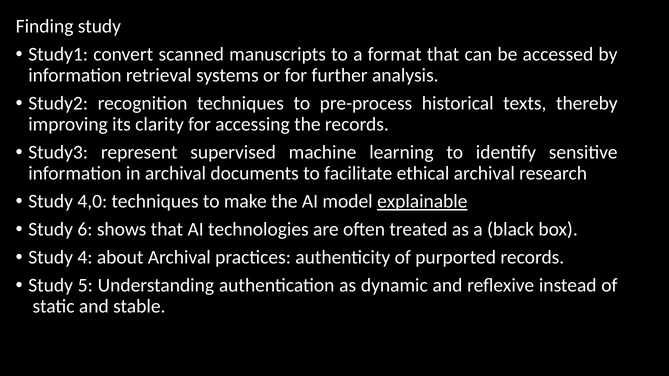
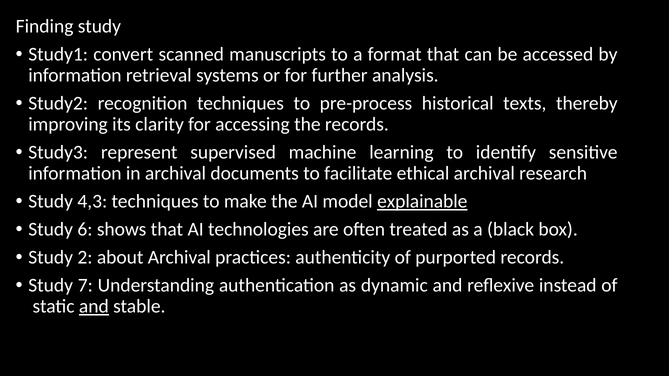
4,0: 4,0 -> 4,3
4: 4 -> 2
5: 5 -> 7
and at (94, 307) underline: none -> present
